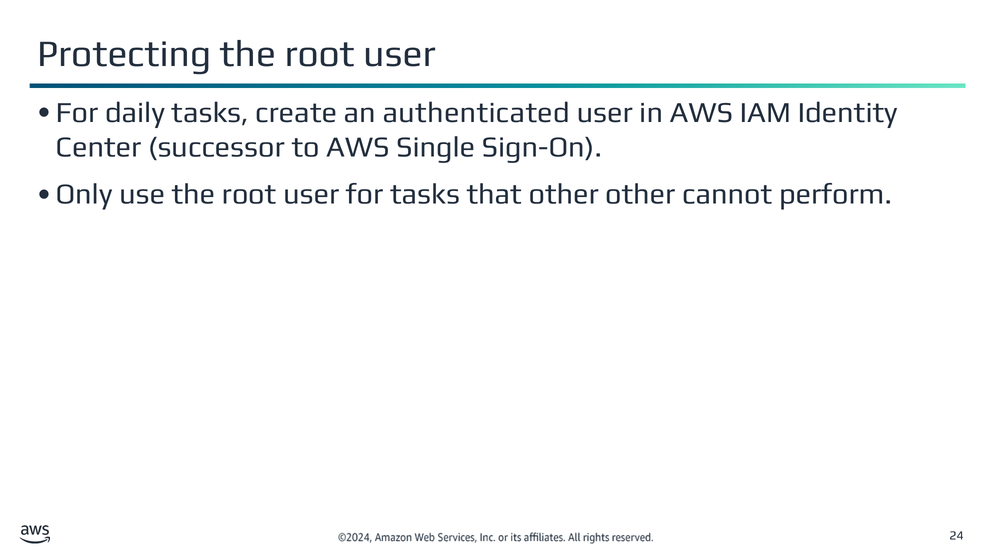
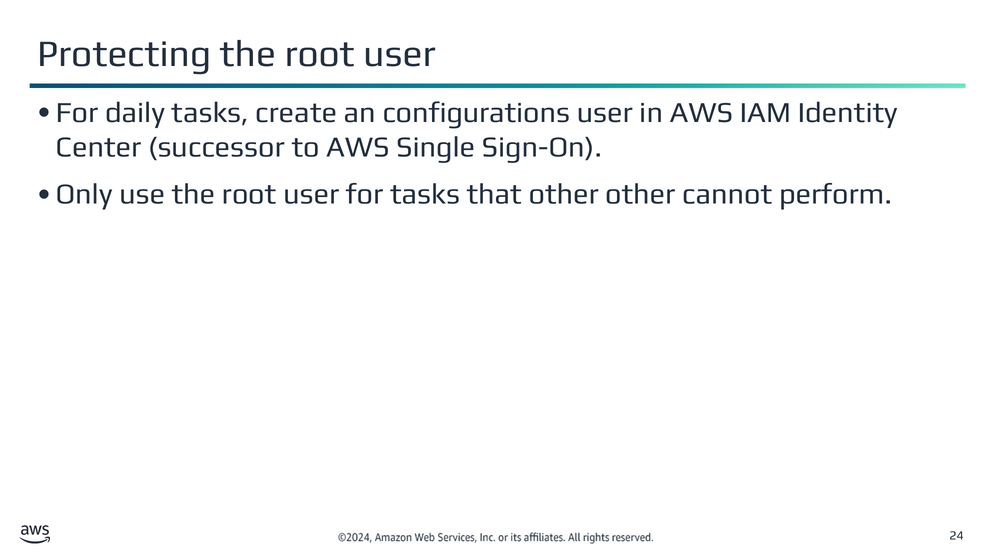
authenticated: authenticated -> configurations
